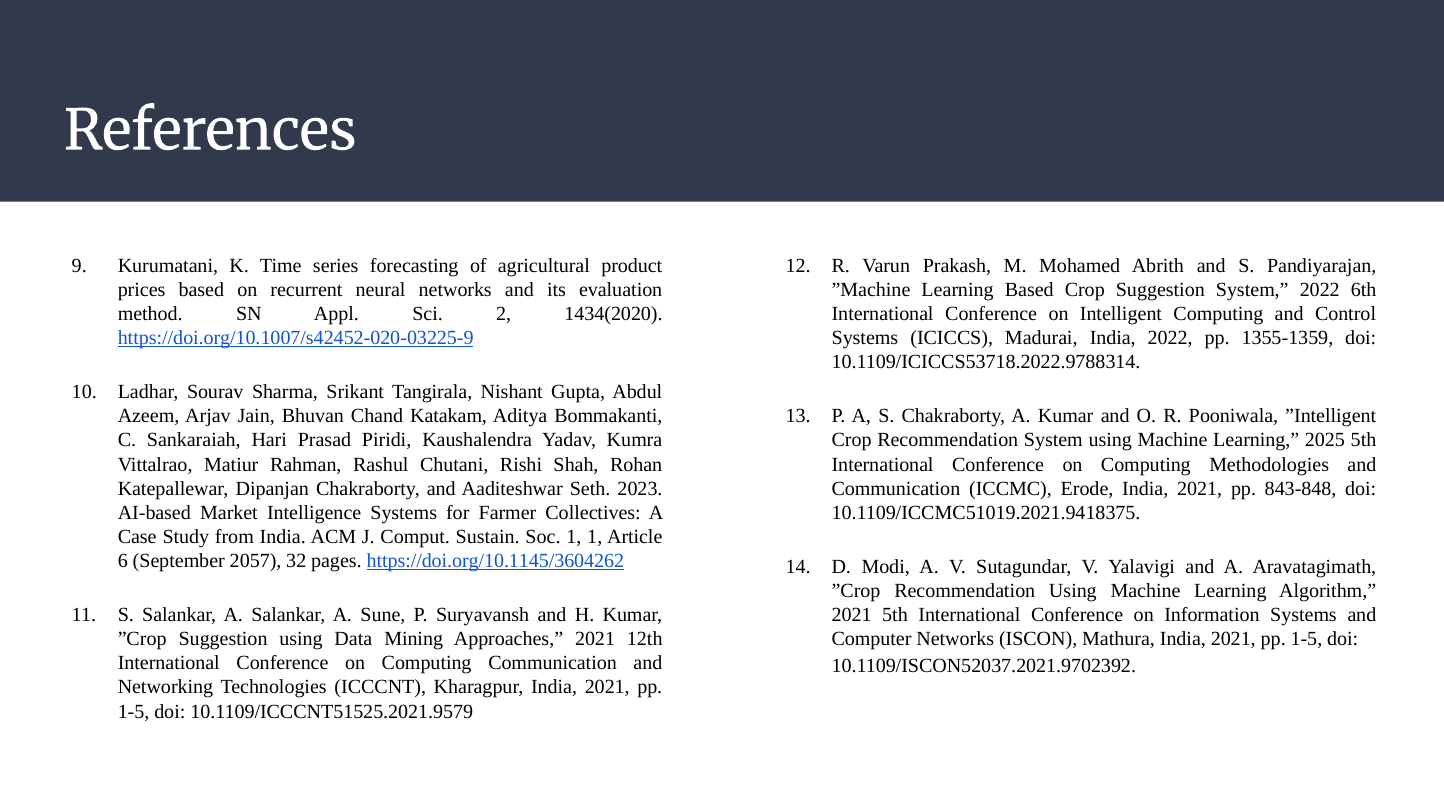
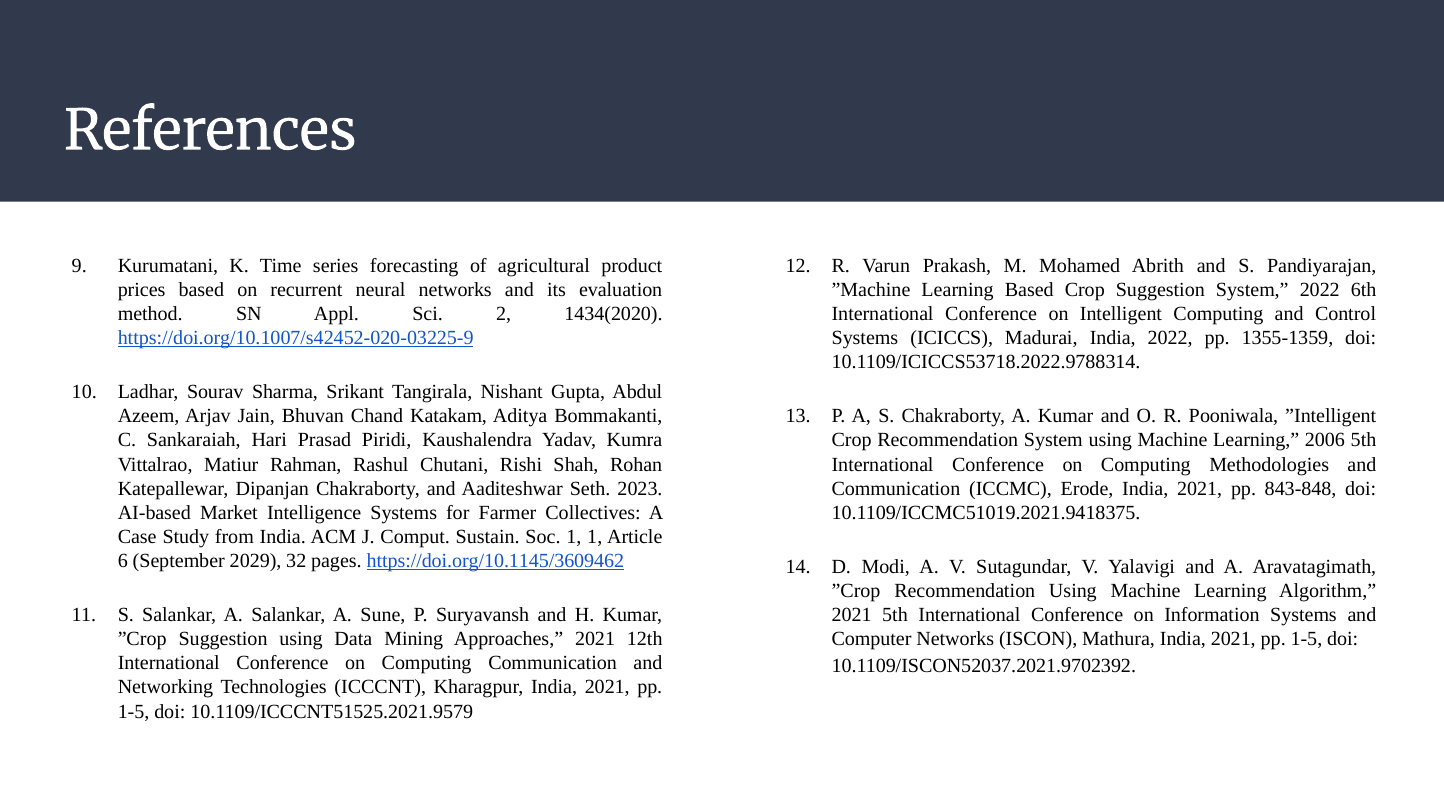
2025: 2025 -> 2006
2057: 2057 -> 2029
https://doi.org/10.1145/3604262: https://doi.org/10.1145/3604262 -> https://doi.org/10.1145/3609462
